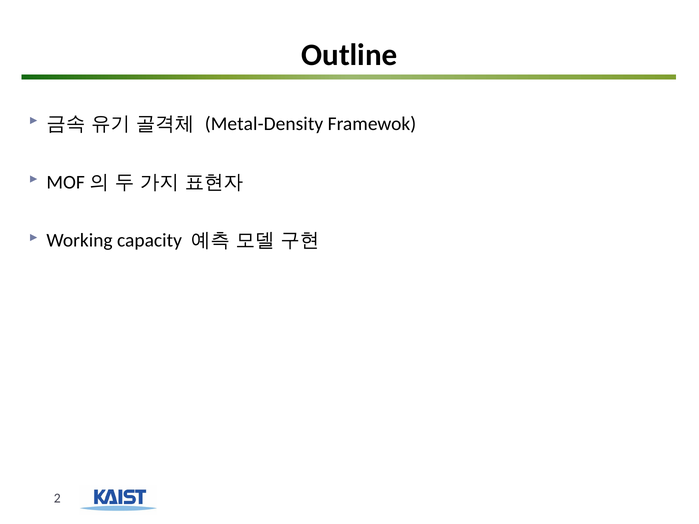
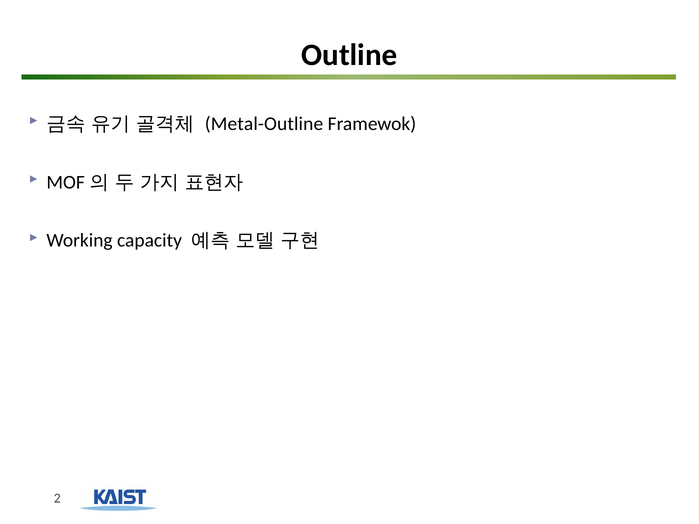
Metal-Density: Metal-Density -> Metal-Outline
